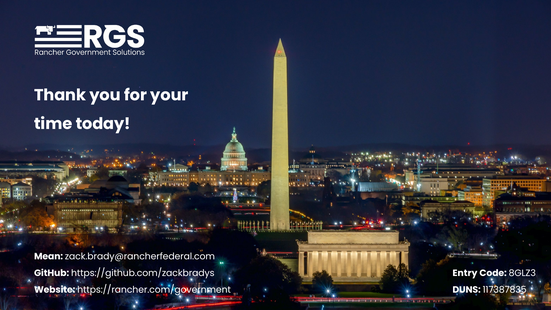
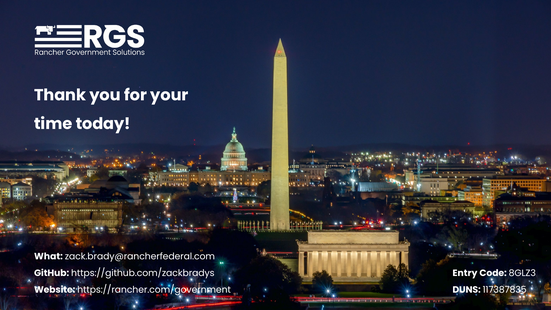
Mean: Mean -> What
